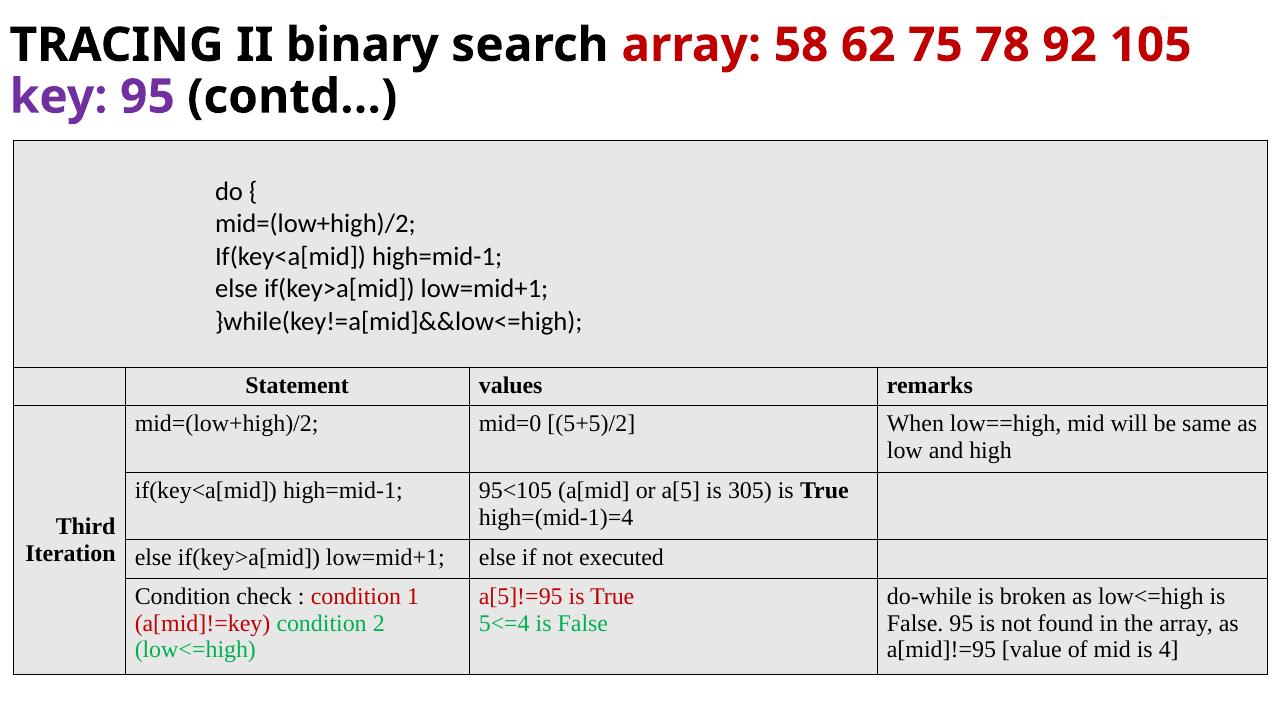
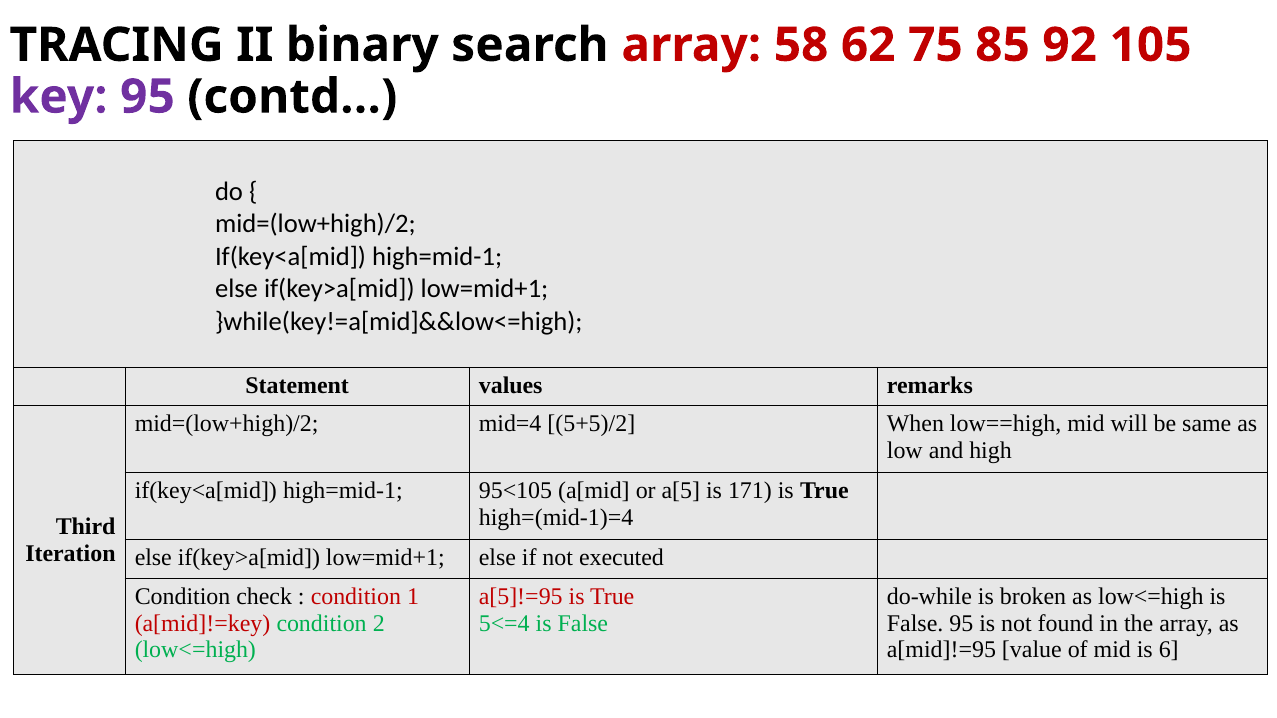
78: 78 -> 85
mid=0: mid=0 -> mid=4
305: 305 -> 171
4: 4 -> 6
